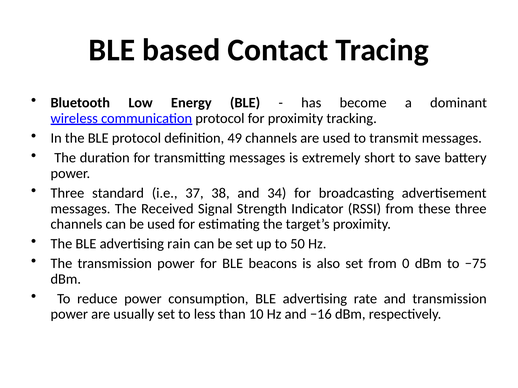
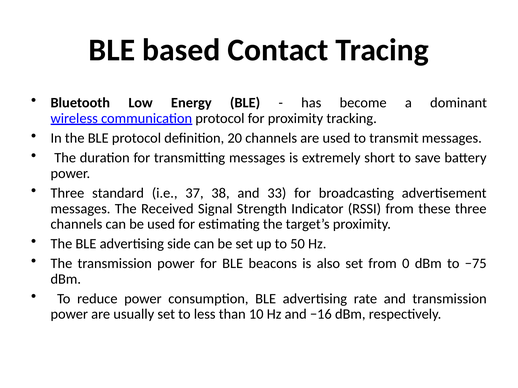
49: 49 -> 20
34: 34 -> 33
rain: rain -> side
